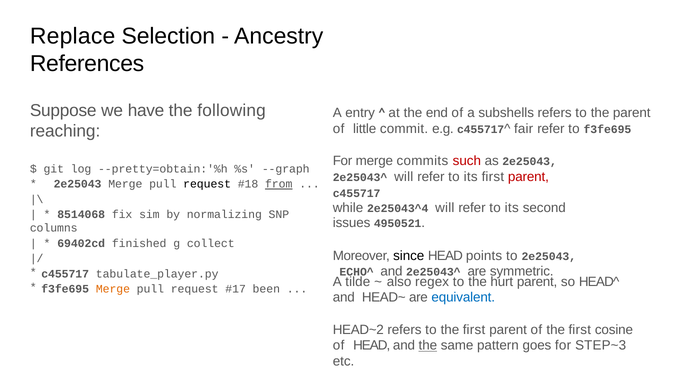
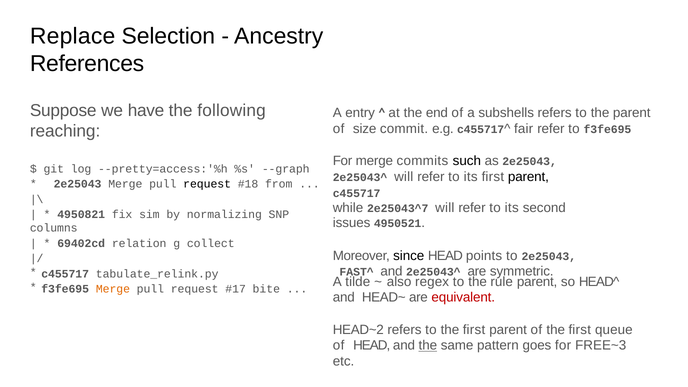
little: little -> size
such colour: red -> black
--pretty=obtain:'%h: --pretty=obtain:'%h -> --pretty=access:'%h
parent at (528, 177) colour: red -> black
from underline: present -> none
2e25043^4: 2e25043^4 -> 2e25043^7
8514068: 8514068 -> 4950821
finished: finished -> relation
ECHO^: ECHO^ -> FAST^
tabulate_player.py: tabulate_player.py -> tabulate_relink.py
hurt: hurt -> rule
been: been -> bite
equivalent colour: blue -> red
cosine: cosine -> queue
STEP~3: STEP~3 -> FREE~3
